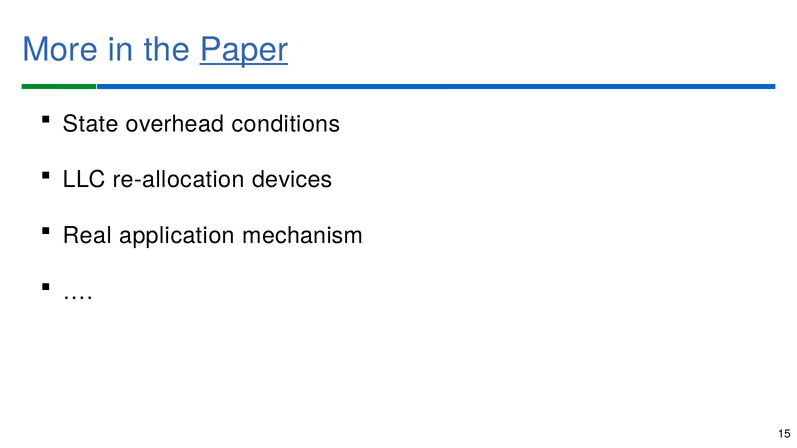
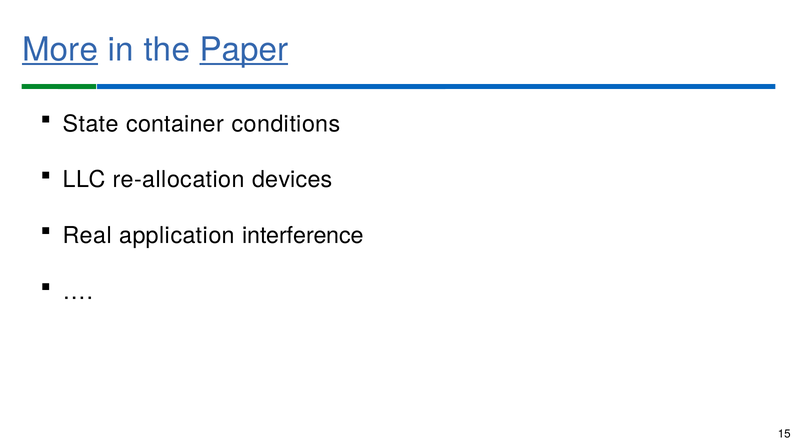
More underline: none -> present
overhead: overhead -> container
mechanism: mechanism -> interference
